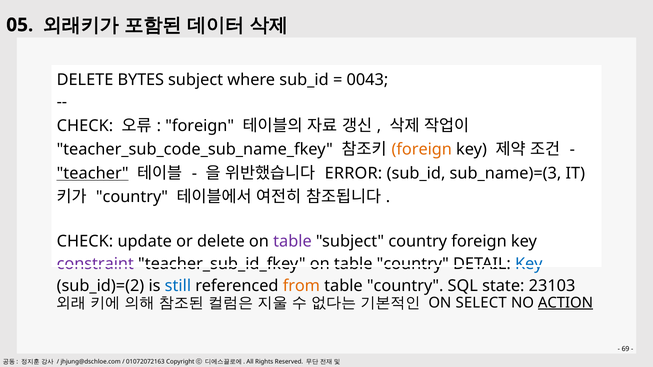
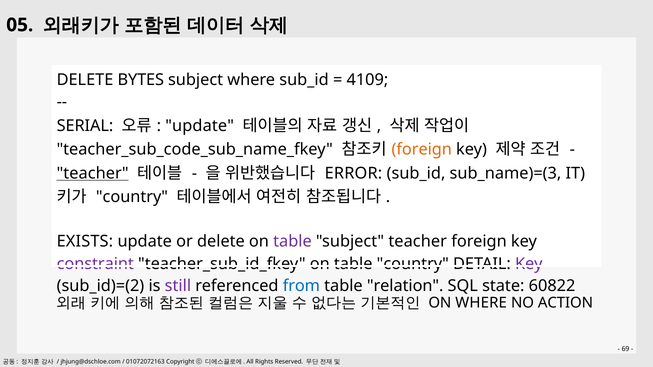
0043: 0043 -> 4109
CHECK at (85, 126): CHECK -> SERIAL
foreign at (200, 126): foreign -> update
CHECK at (85, 242): CHECK -> EXISTS
subject country: country -> teacher
Key at (529, 264) colour: blue -> purple
still colour: blue -> purple
from colour: orange -> blue
country at (405, 286): country -> relation
23103: 23103 -> 60822
ON SELECT: SELECT -> WHERE
ACTION underline: present -> none
